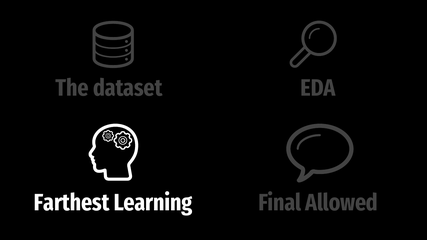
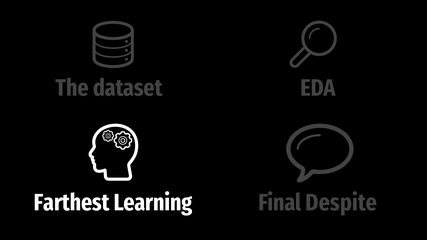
Allowed: Allowed -> Despite
